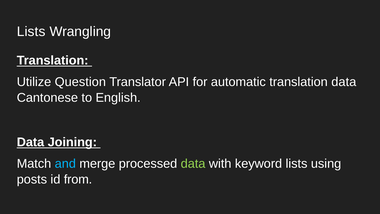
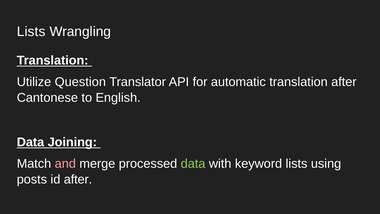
translation data: data -> after
and colour: light blue -> pink
id from: from -> after
